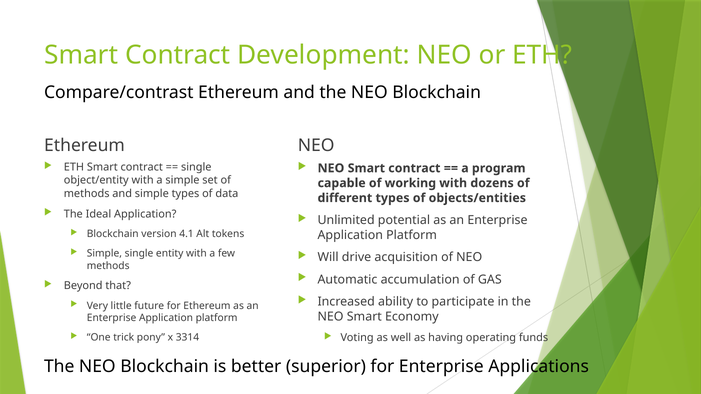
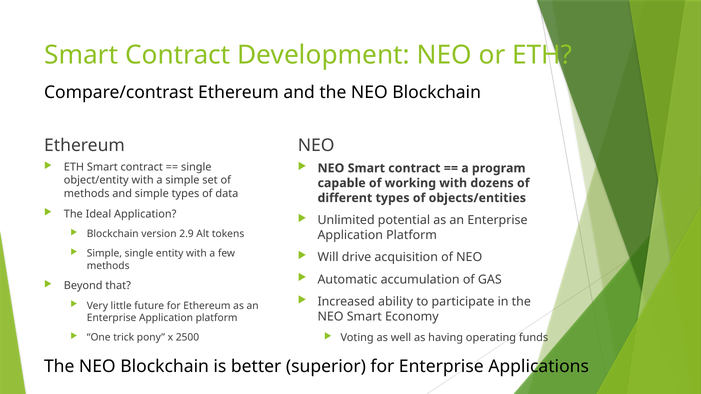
4.1: 4.1 -> 2.9
3314: 3314 -> 2500
